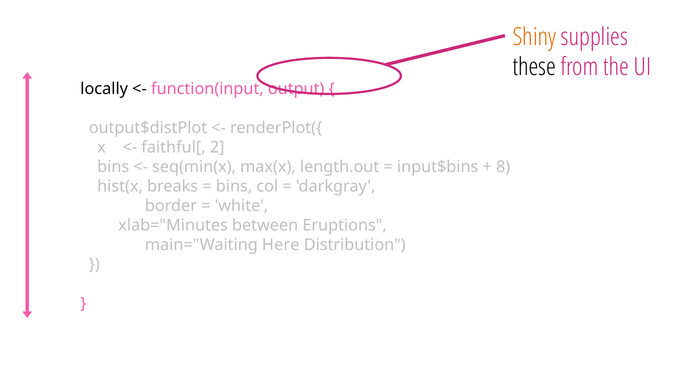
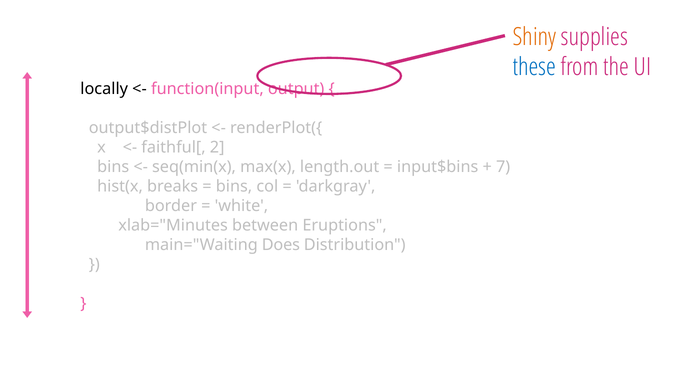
these colour: black -> blue
8: 8 -> 7
Here: Here -> Does
